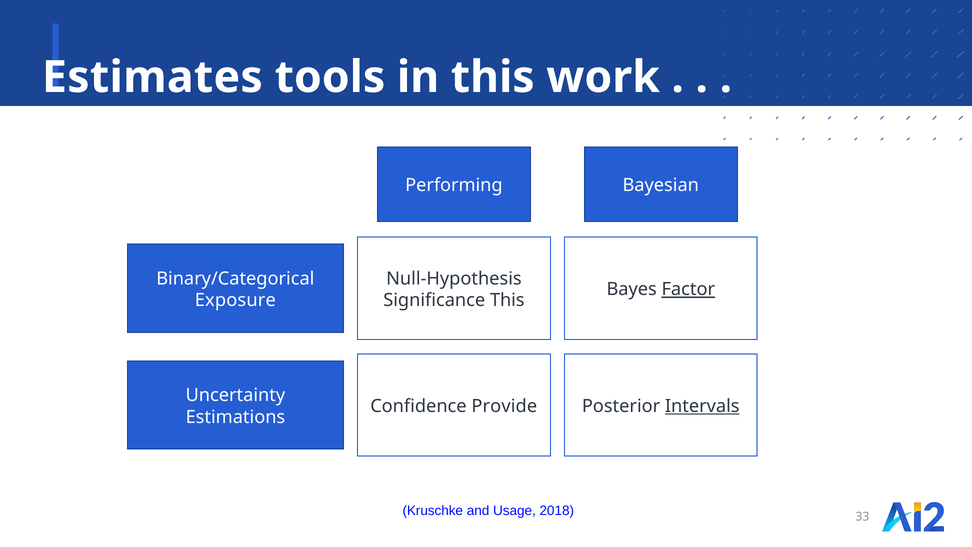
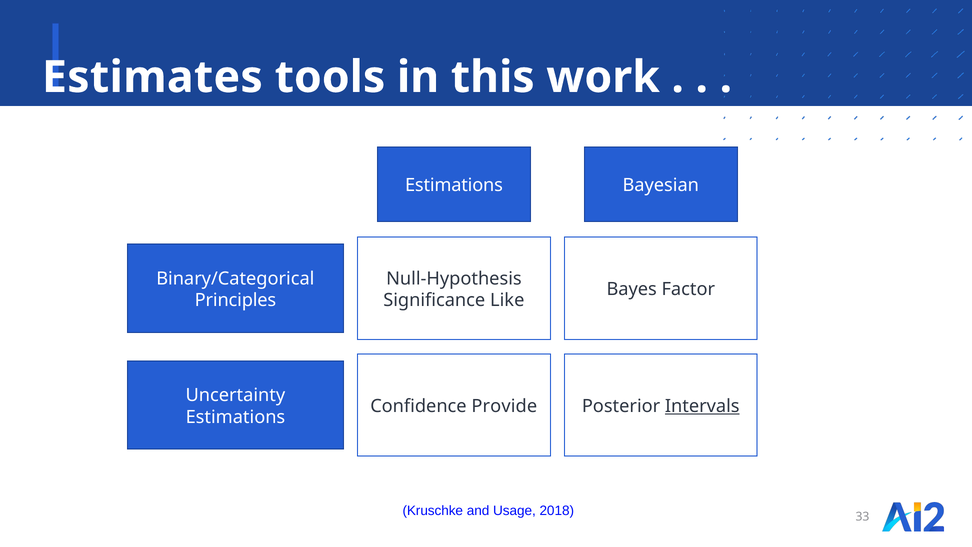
Performing at (454, 185): Performing -> Estimations
Factor underline: present -> none
Exposure: Exposure -> Principles
Significance This: This -> Like
